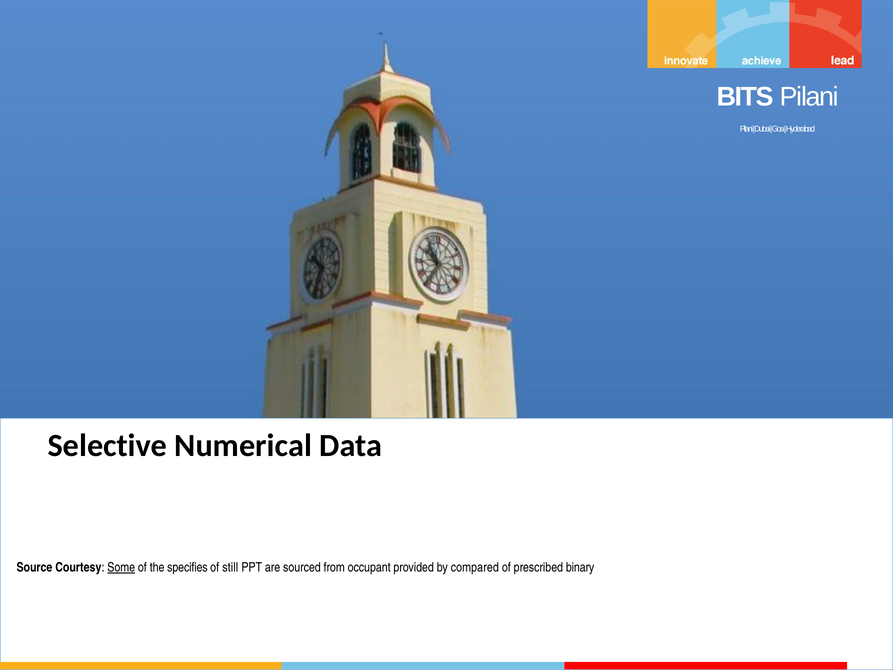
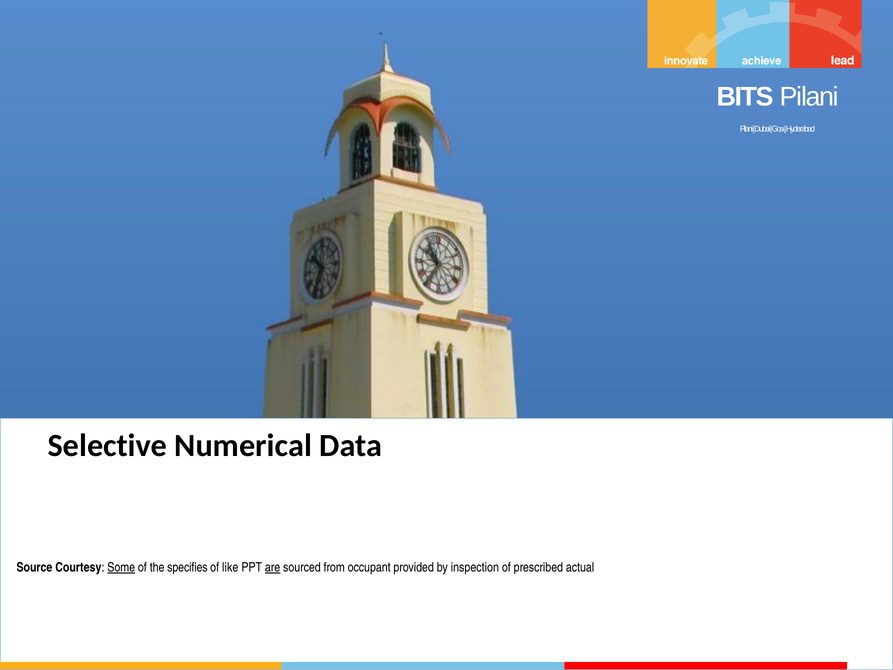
still: still -> like
are underline: none -> present
compared: compared -> inspection
binary: binary -> actual
